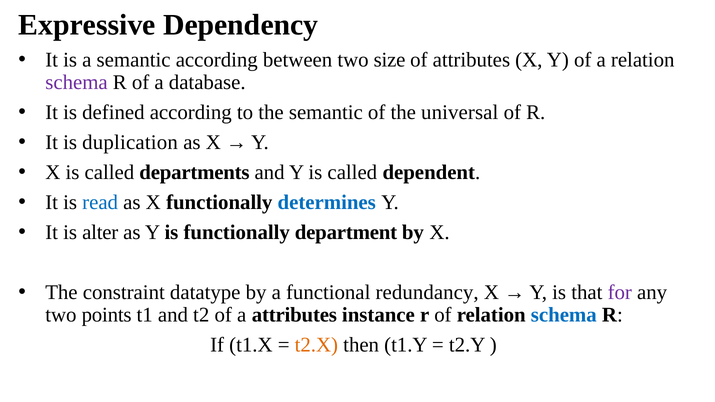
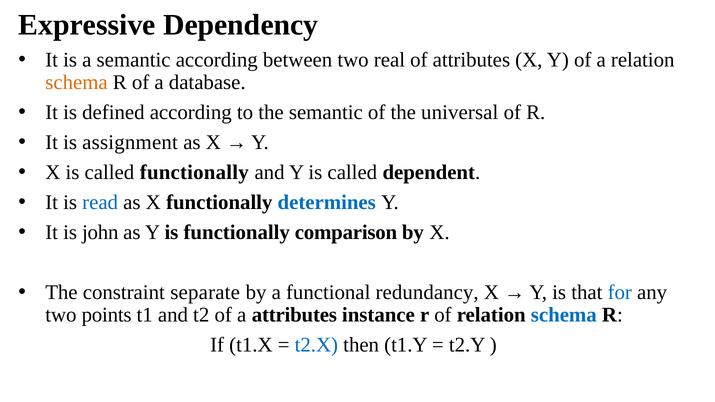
size: size -> real
schema at (76, 82) colour: purple -> orange
duplication: duplication -> assignment
called departments: departments -> functionally
alter: alter -> john
department: department -> comparison
datatype: datatype -> separate
for colour: purple -> blue
t2.X colour: orange -> blue
